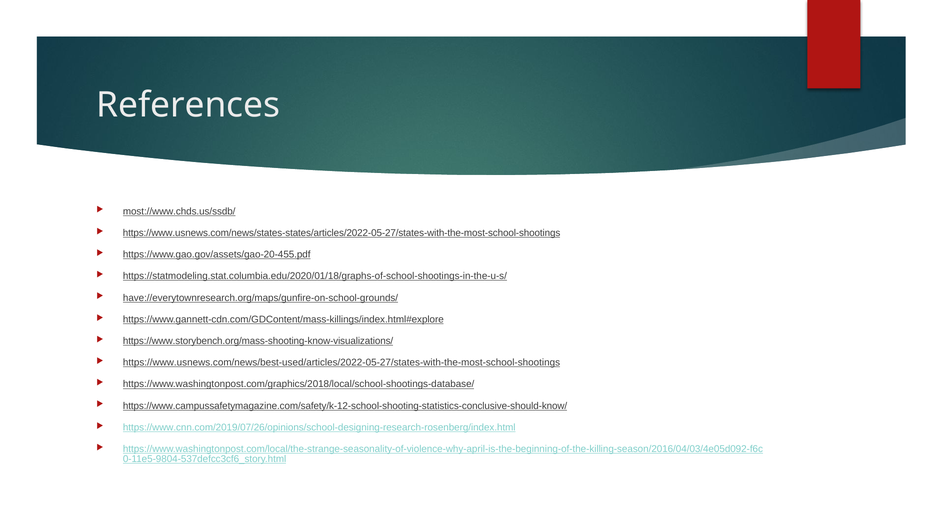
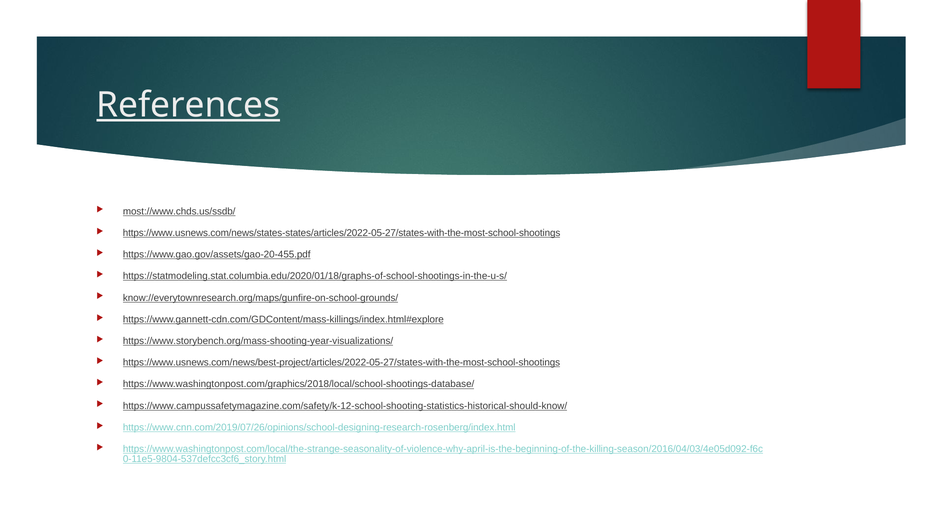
References underline: none -> present
have://everytownresearch.org/maps/gunfire-on-school-grounds/: have://everytownresearch.org/maps/gunfire-on-school-grounds/ -> know://everytownresearch.org/maps/gunfire-on-school-grounds/
https://www.storybench.org/mass-shooting-know-visualizations/: https://www.storybench.org/mass-shooting-know-visualizations/ -> https://www.storybench.org/mass-shooting-year-visualizations/
https://www.usnews.com/news/best-used/articles/2022-05-27/states-with-the-most-school-shootings: https://www.usnews.com/news/best-used/articles/2022-05-27/states-with-the-most-school-shootings -> https://www.usnews.com/news/best-project/articles/2022-05-27/states-with-the-most-school-shootings
https://www.campussafetymagazine.com/safety/k-12-school-shooting-statistics-conclusive-should-know/: https://www.campussafetymagazine.com/safety/k-12-school-shooting-statistics-conclusive-should-know/ -> https://www.campussafetymagazine.com/safety/k-12-school-shooting-statistics-historical-should-know/
